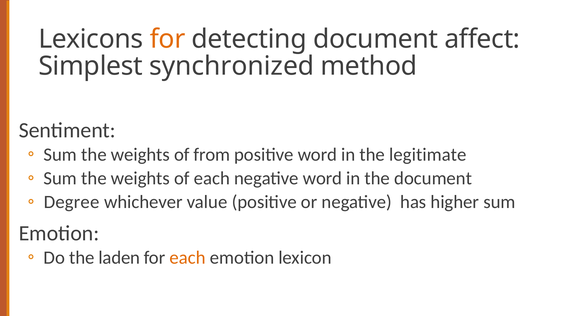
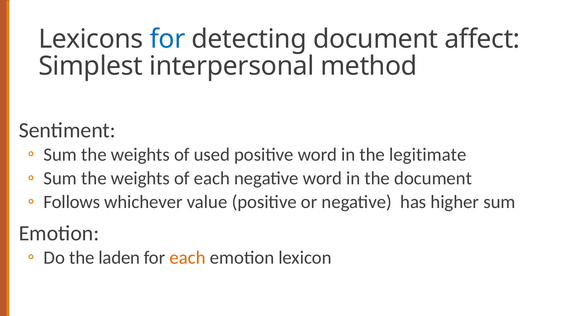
for at (168, 39) colour: orange -> blue
synchronized: synchronized -> interpersonal
from: from -> used
Degree: Degree -> Follows
